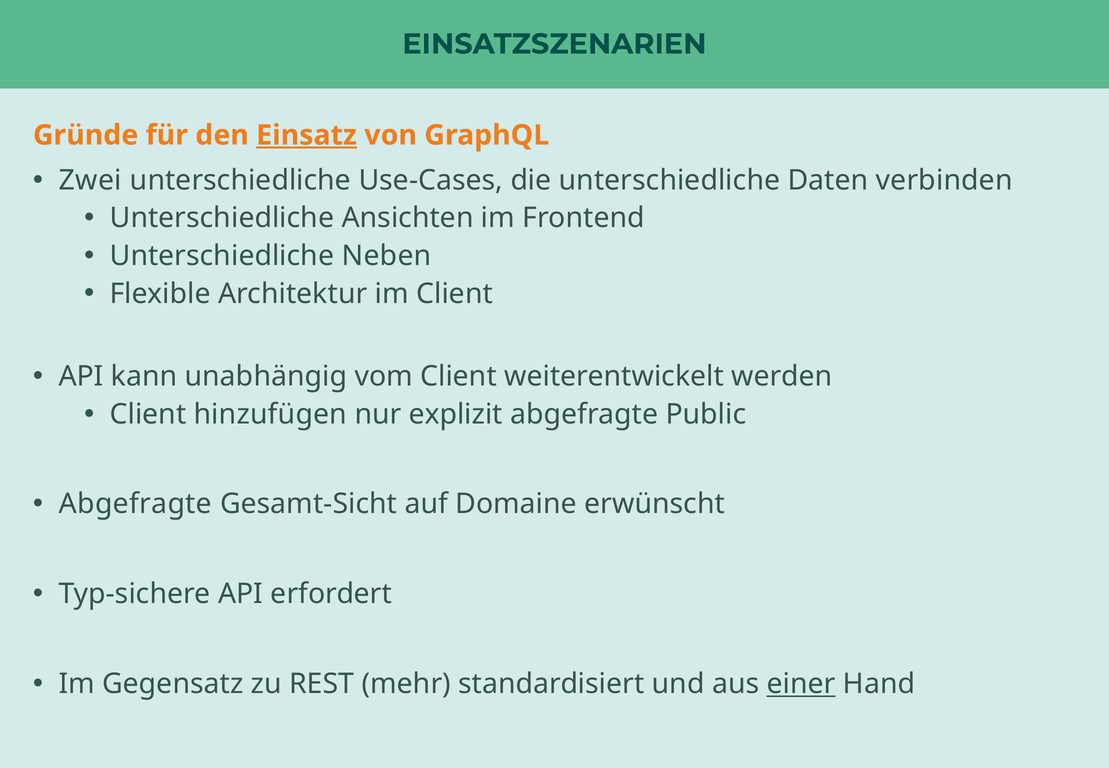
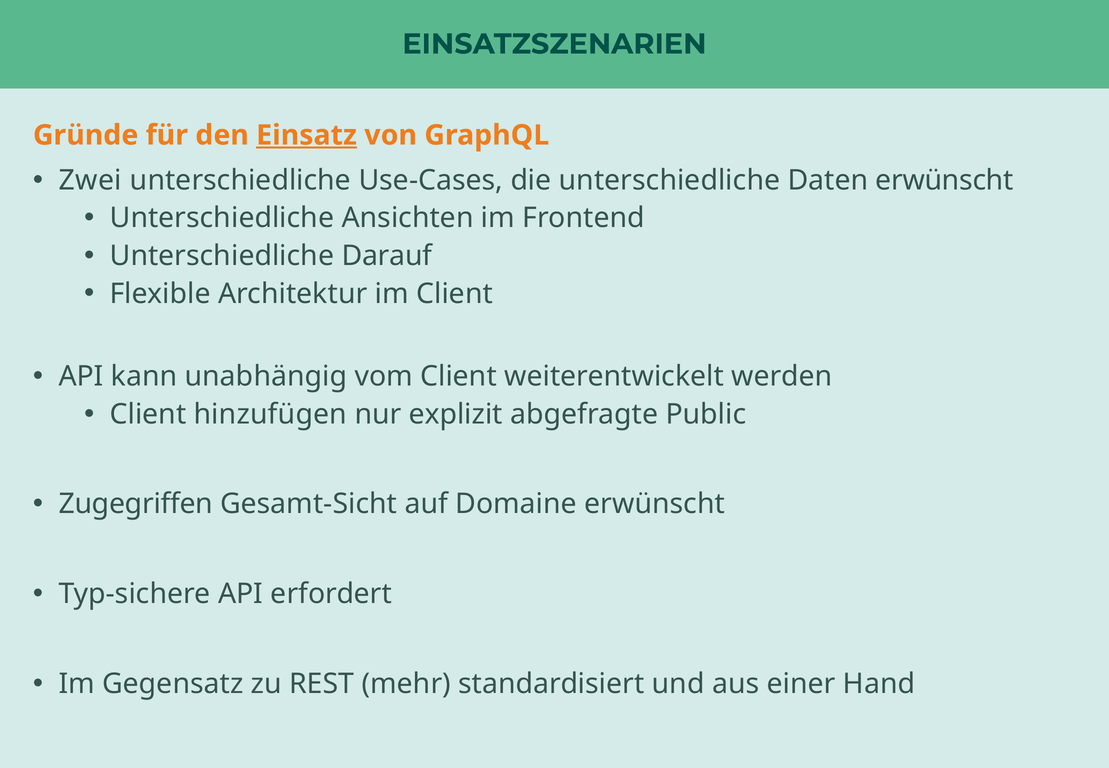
Daten verbinden: verbinden -> erwünscht
Neben: Neben -> Darauf
Abgefragte at (135, 504): Abgefragte -> Zugegriffen
einer underline: present -> none
